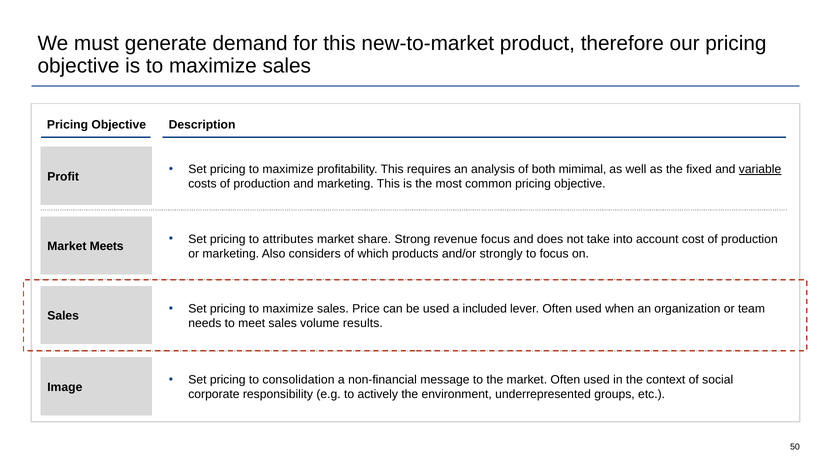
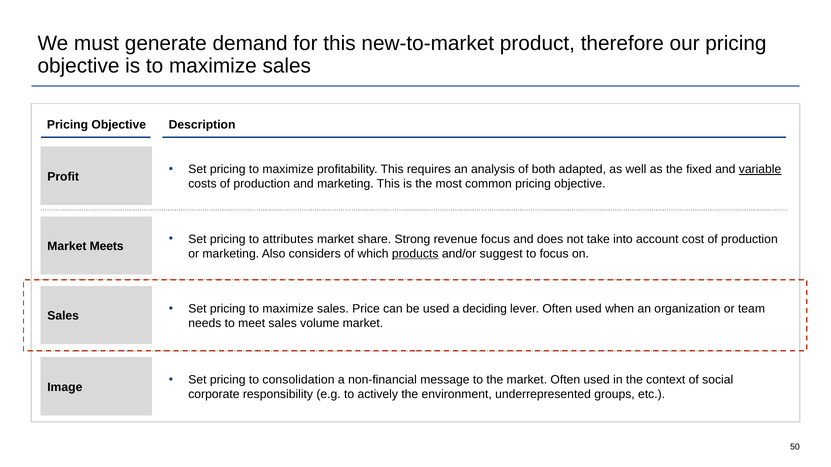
mimimal: mimimal -> adapted
products underline: none -> present
strongly: strongly -> suggest
included: included -> deciding
volume results: results -> market
